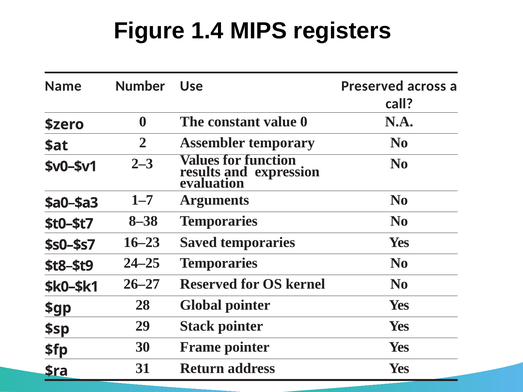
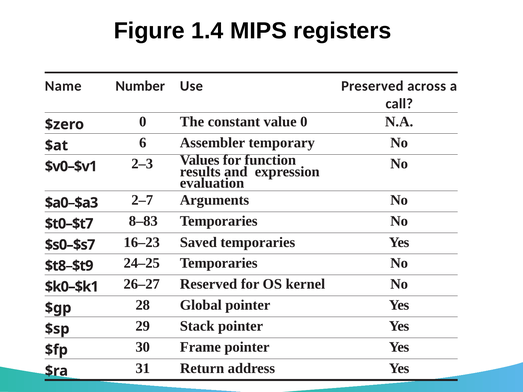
2: 2 -> 6
1–7: 1–7 -> 2–7
8–38: 8–38 -> 8–83
